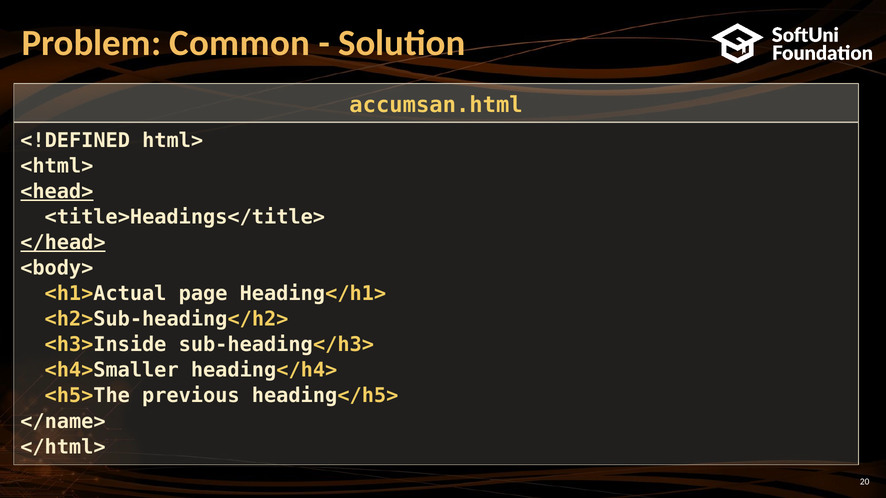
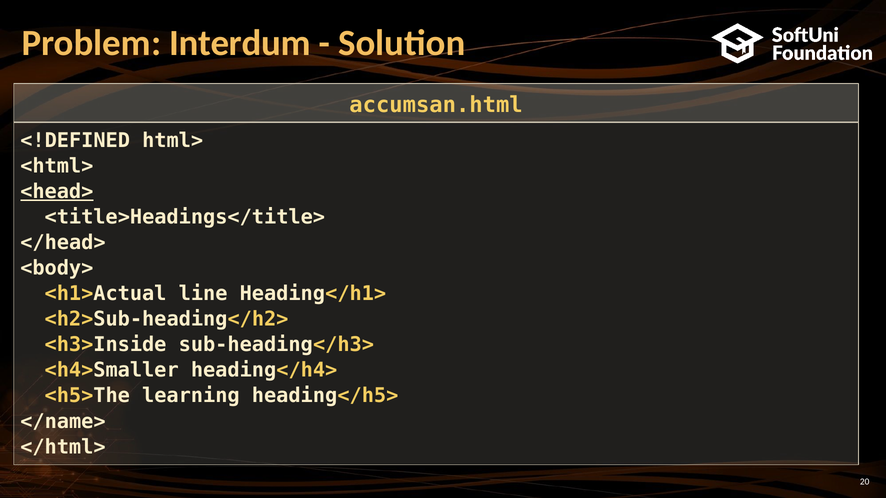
Common: Common -> Interdum
</head> underline: present -> none
page: page -> line
previous: previous -> learning
